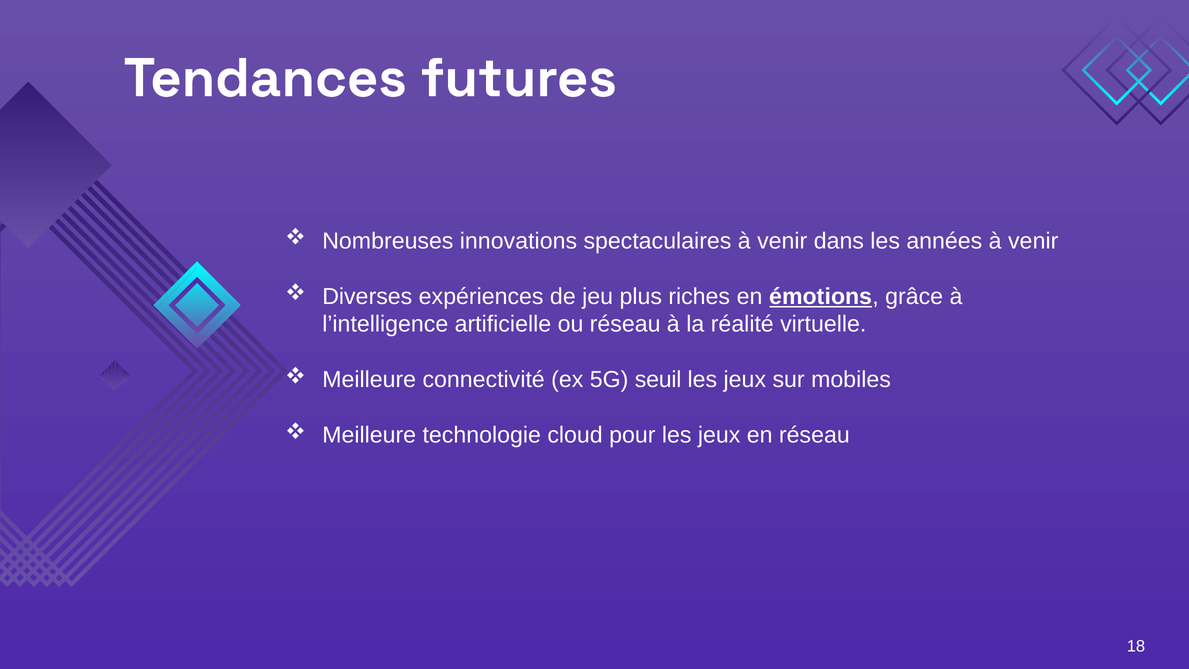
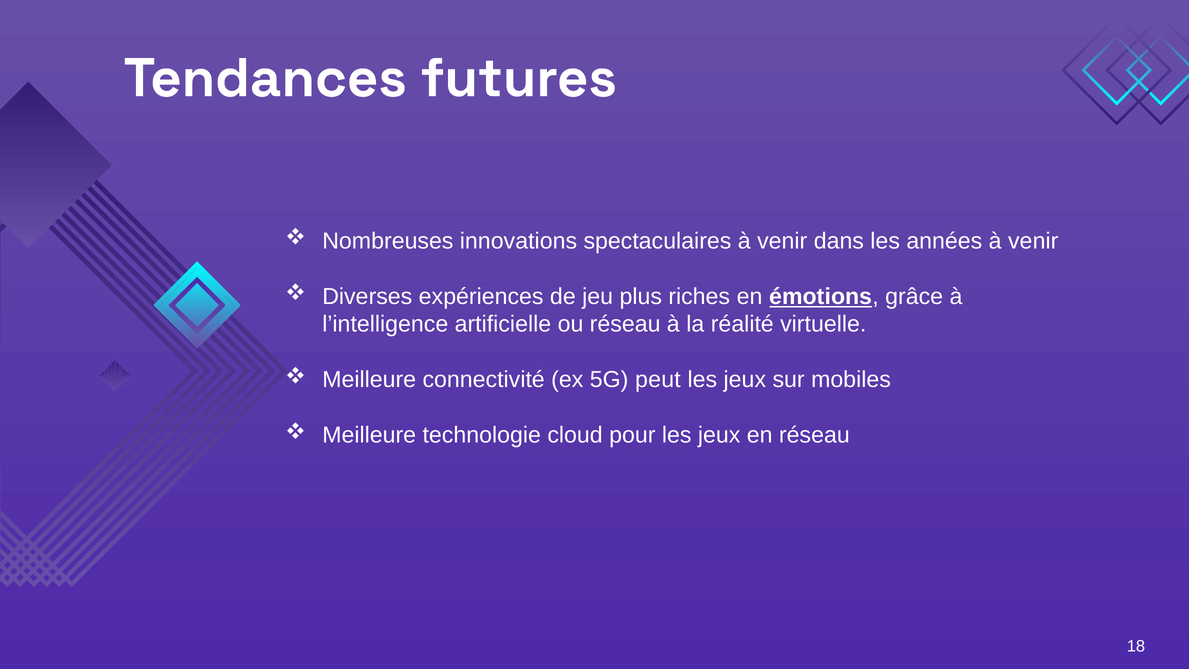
seuil: seuil -> peut
